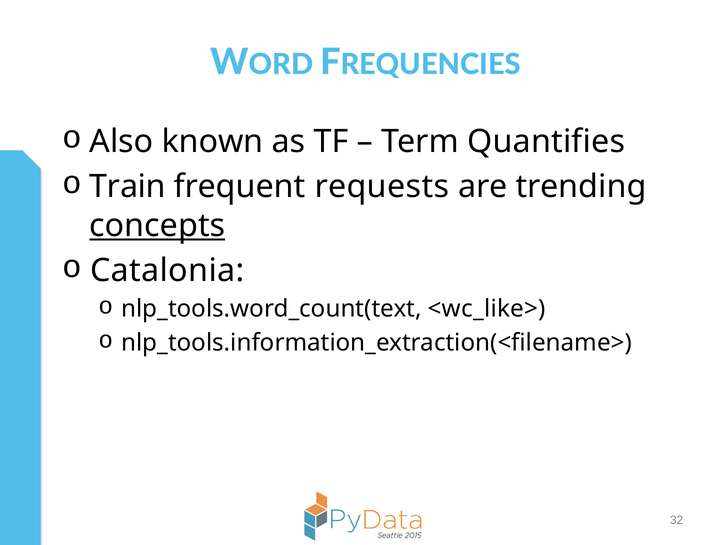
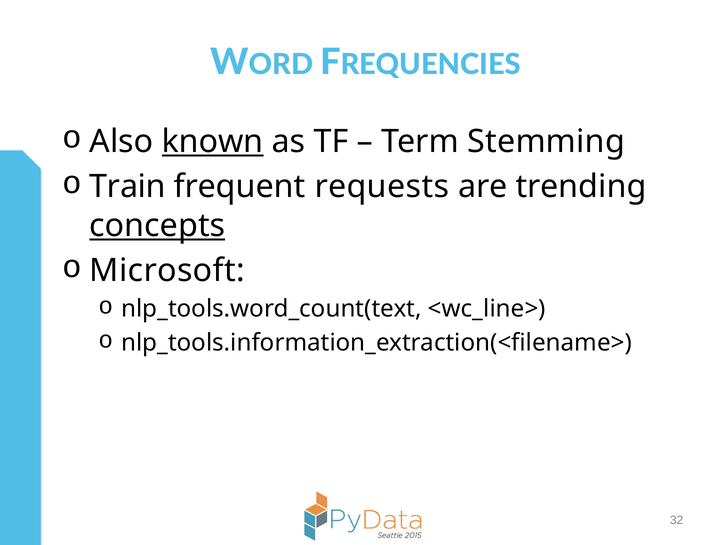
known underline: none -> present
Quantifies: Quantifies -> Stemming
Catalonia: Catalonia -> Microsoft
<wc_like>: <wc_like> -> <wc_line>
